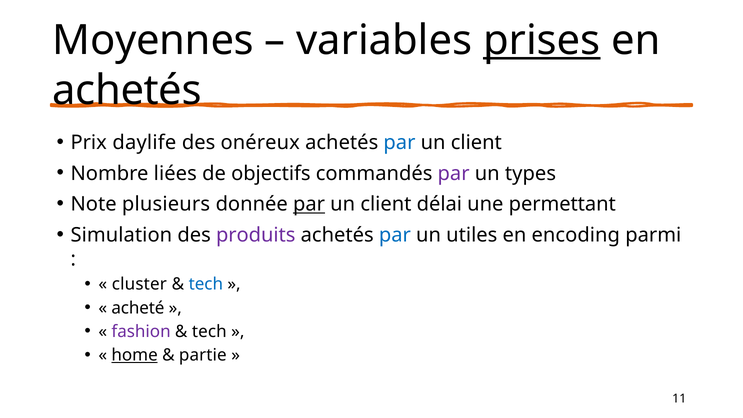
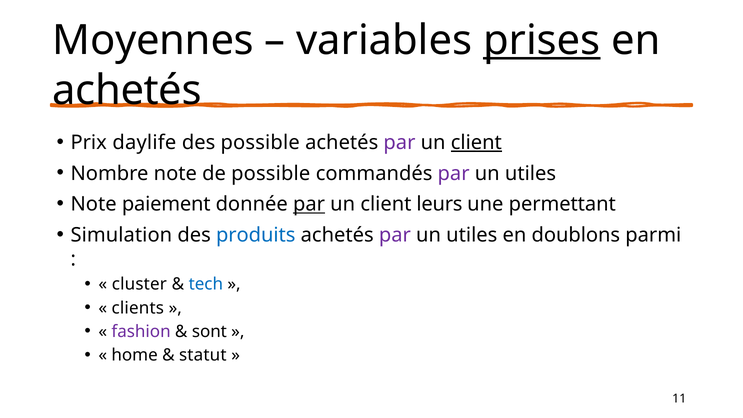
des onéreux: onéreux -> possible
par at (399, 143) colour: blue -> purple
client at (476, 143) underline: none -> present
Nombre liées: liées -> note
de objectifs: objectifs -> possible
types at (530, 173): types -> utiles
plusieurs: plusieurs -> paiement
délai: délai -> leurs
produits colour: purple -> blue
par at (395, 235) colour: blue -> purple
encoding: encoding -> doublons
acheté: acheté -> clients
tech at (209, 332): tech -> sont
home underline: present -> none
partie: partie -> statut
